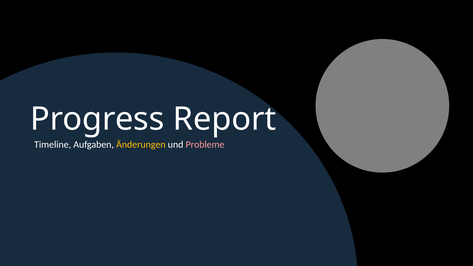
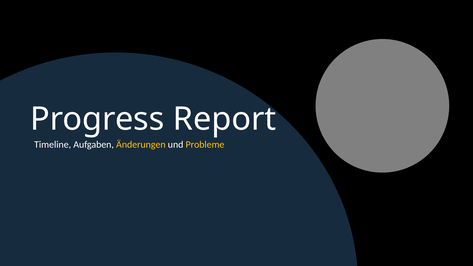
Probleme colour: pink -> yellow
